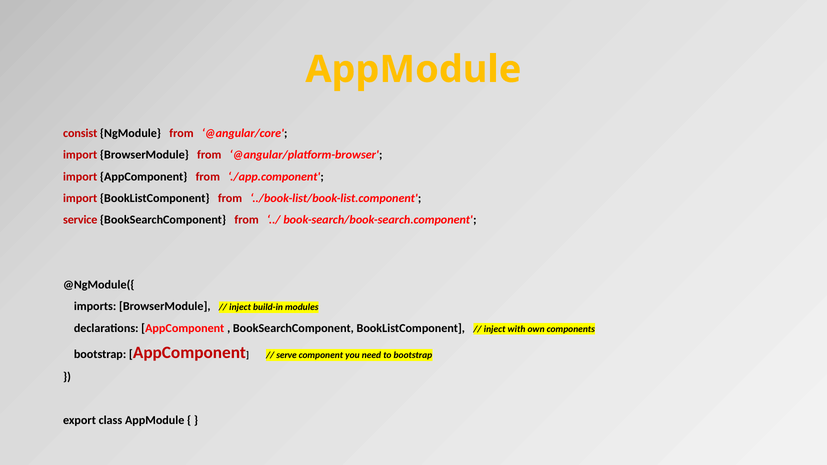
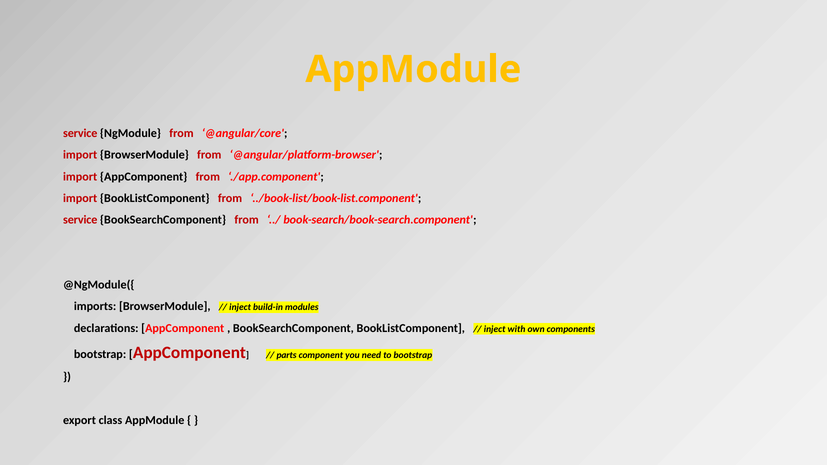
consist at (80, 133): consist -> service
serve: serve -> parts
